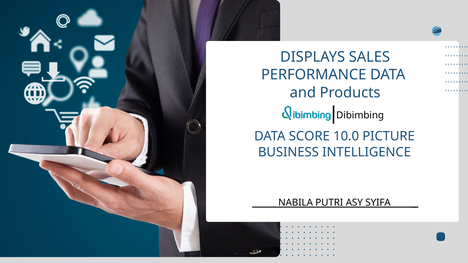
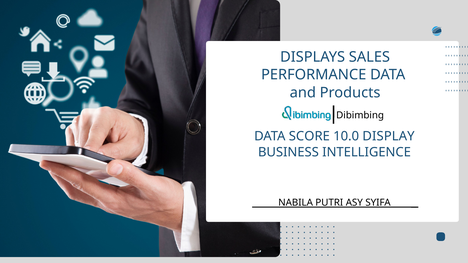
PICTURE: PICTURE -> DISPLAY
